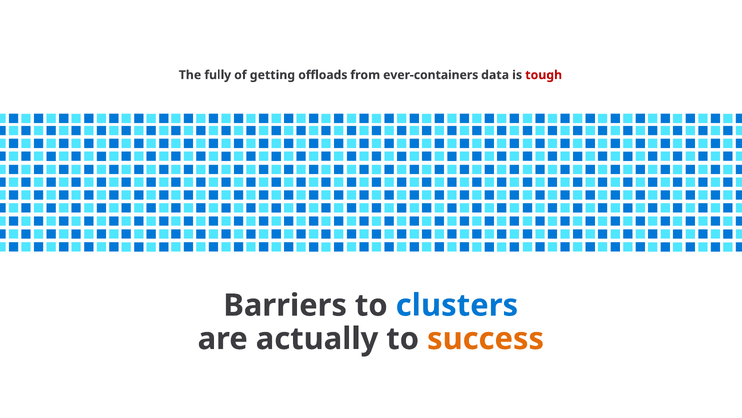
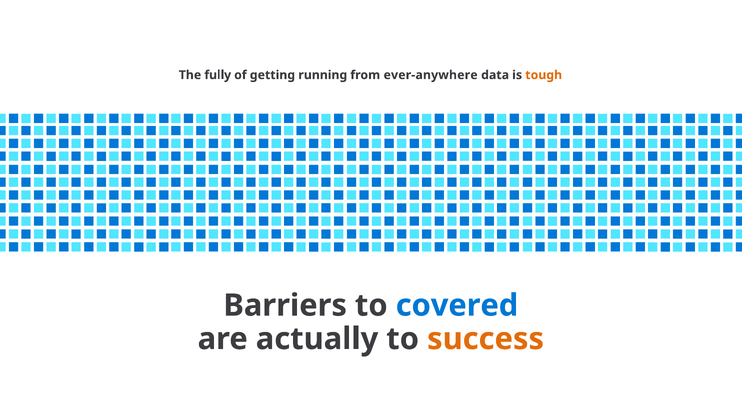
offloads: offloads -> running
ever-containers: ever-containers -> ever-anywhere
tough colour: red -> orange
clusters: clusters -> covered
